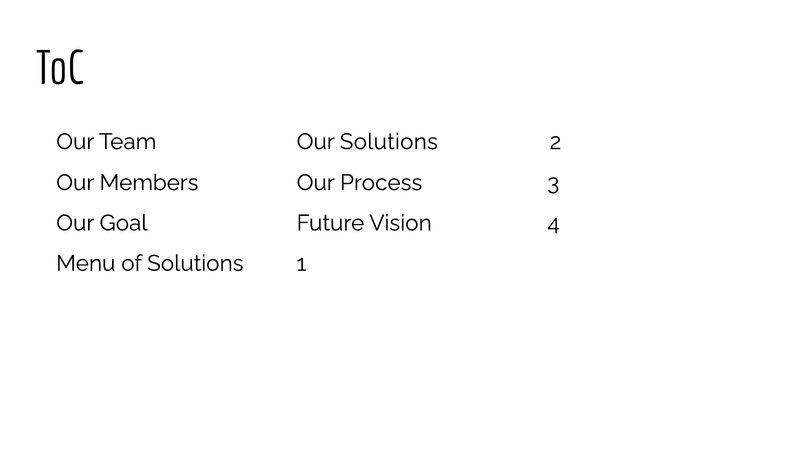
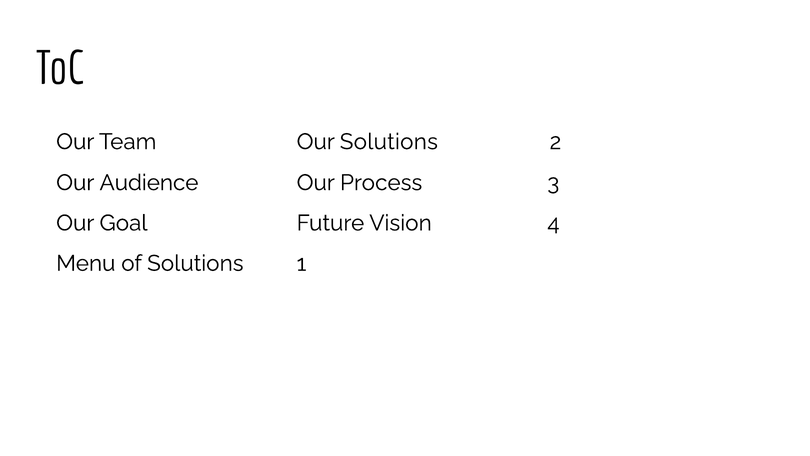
Members: Members -> Audience
